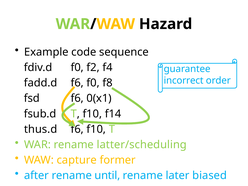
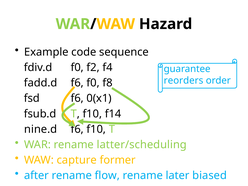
incorrect: incorrect -> reorders
thus.d: thus.d -> nine.d
until: until -> flow
